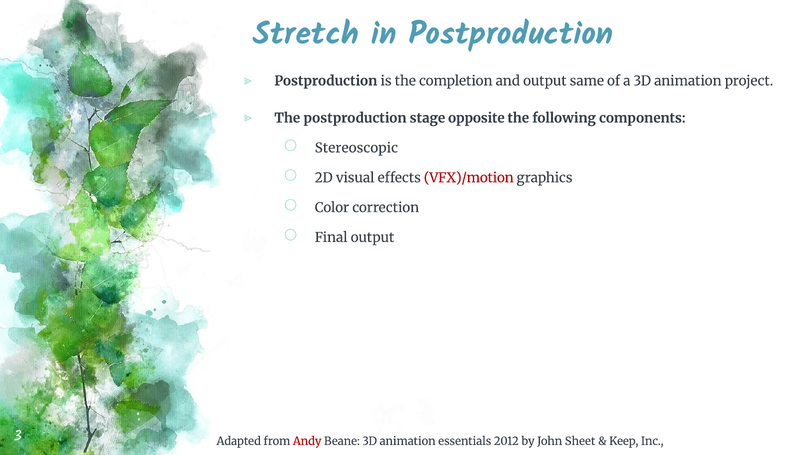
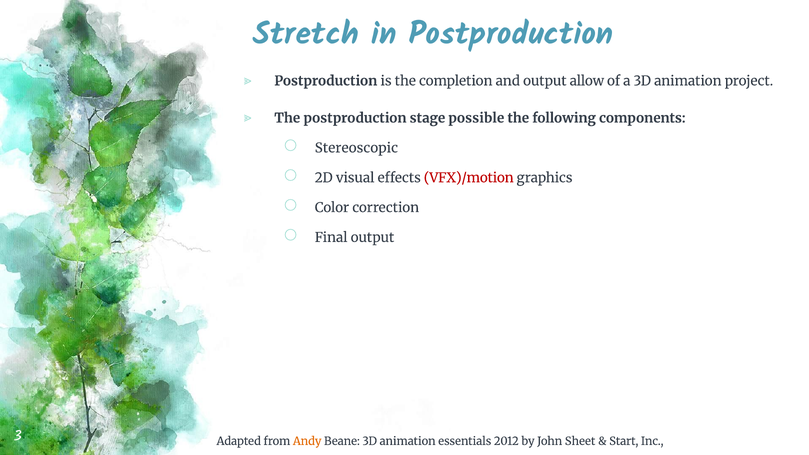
same: same -> allow
opposite: opposite -> possible
Andy colour: red -> orange
Keep: Keep -> Start
